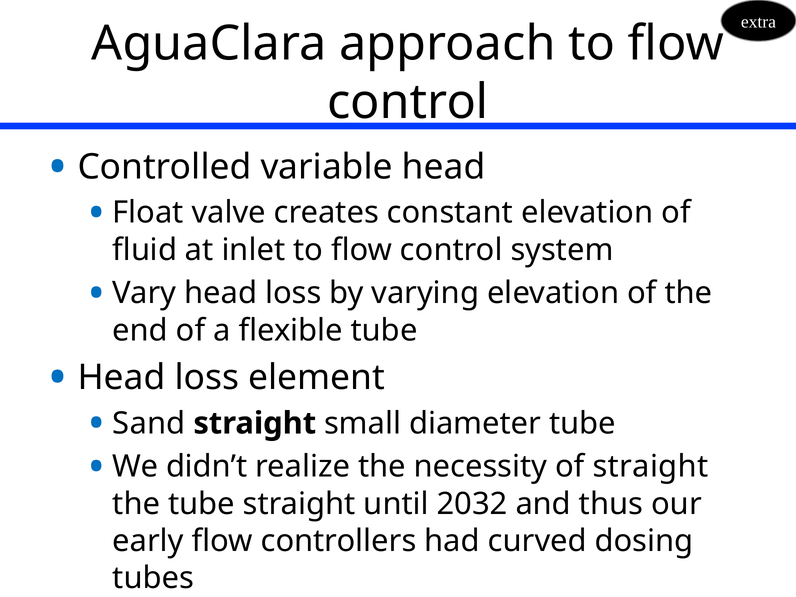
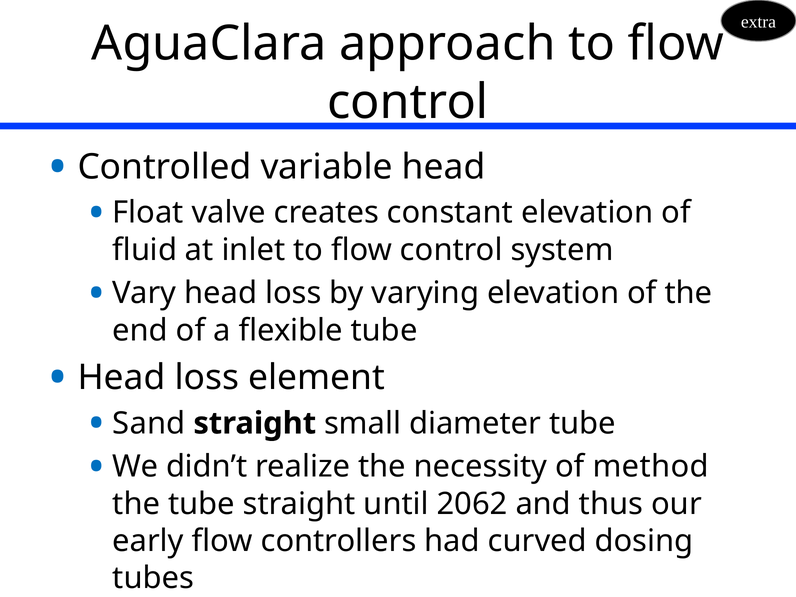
of straight: straight -> method
2032: 2032 -> 2062
